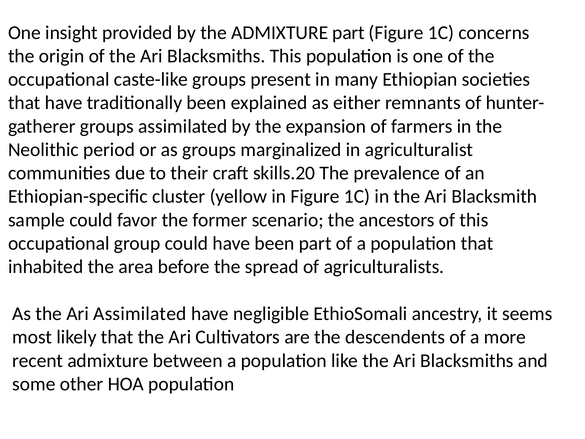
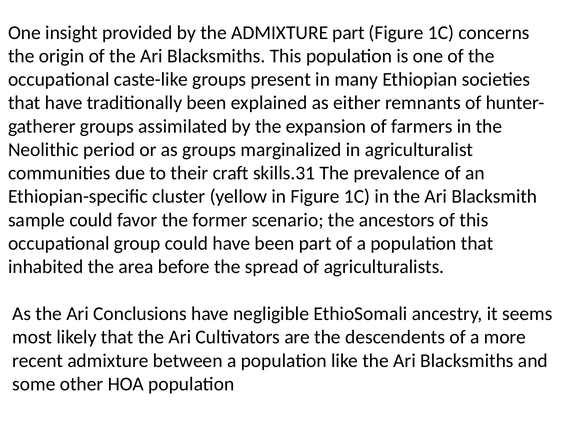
skills.20: skills.20 -> skills.31
Ari Assimilated: Assimilated -> Conclusions
